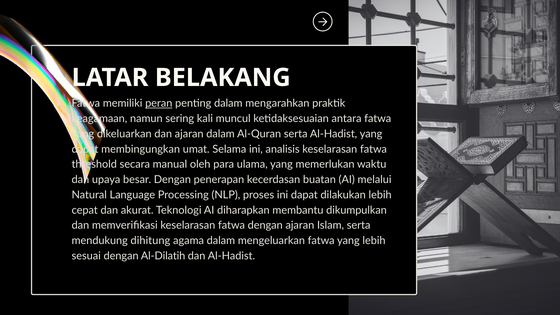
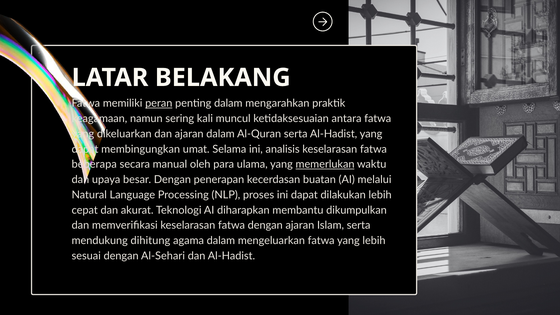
threshold: threshold -> beberapa
memerlukan underline: none -> present
Al-Dilatih: Al-Dilatih -> Al-Sehari
